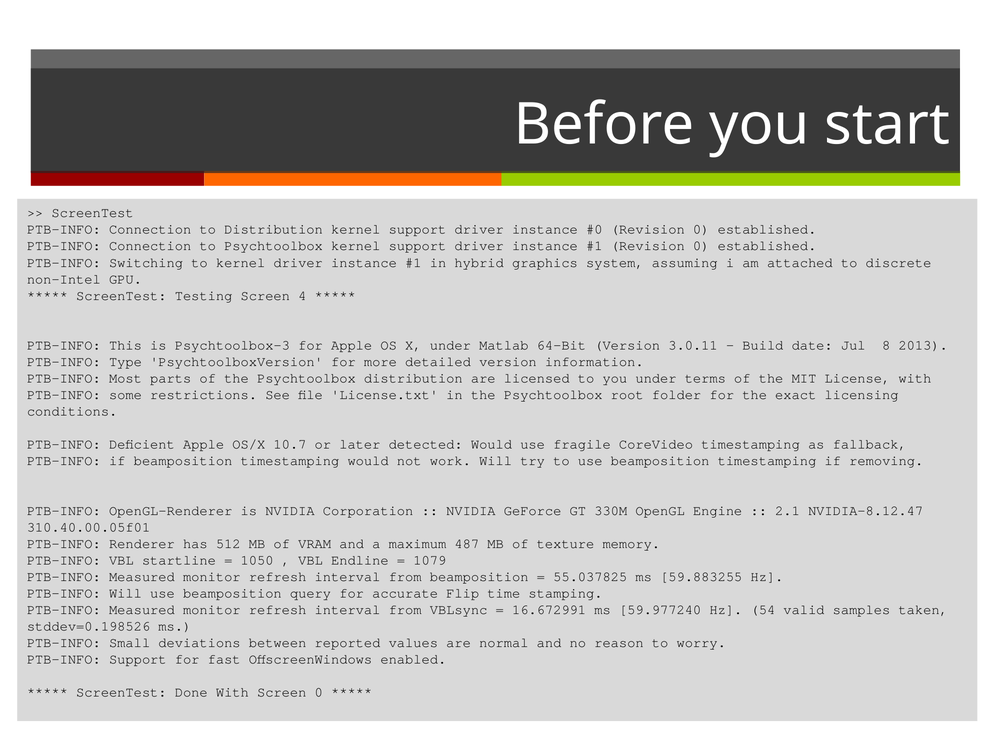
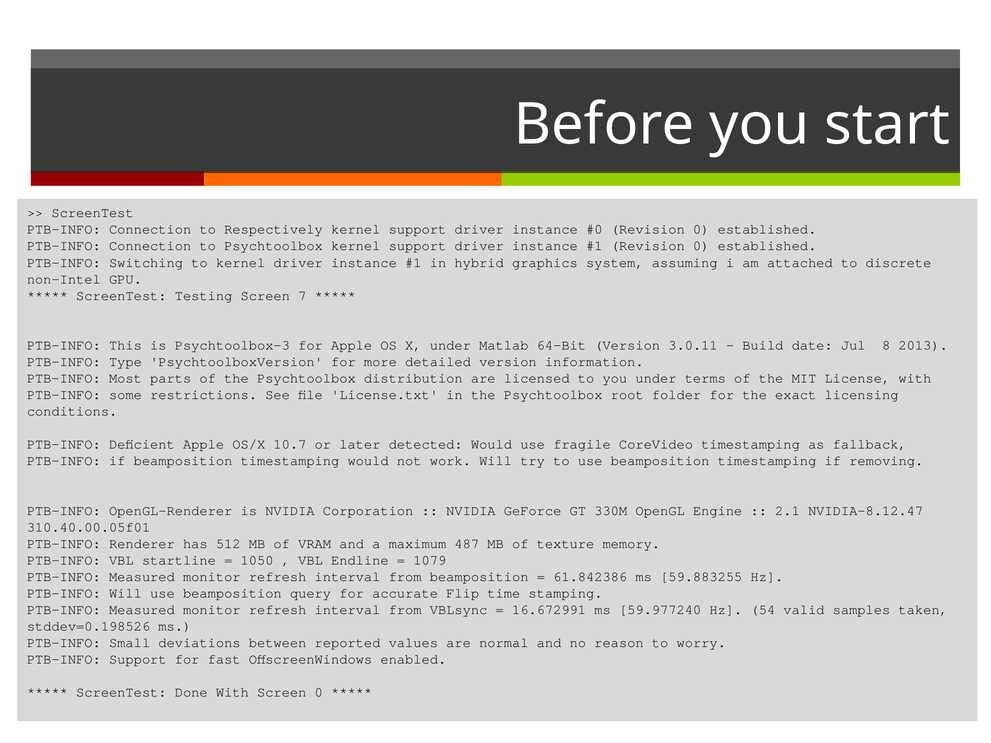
to Distribution: Distribution -> Respectively
4: 4 -> 7
55.037825: 55.037825 -> 61.842386
